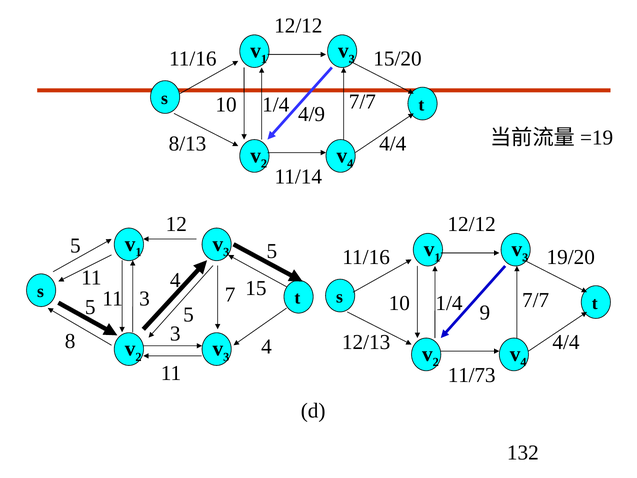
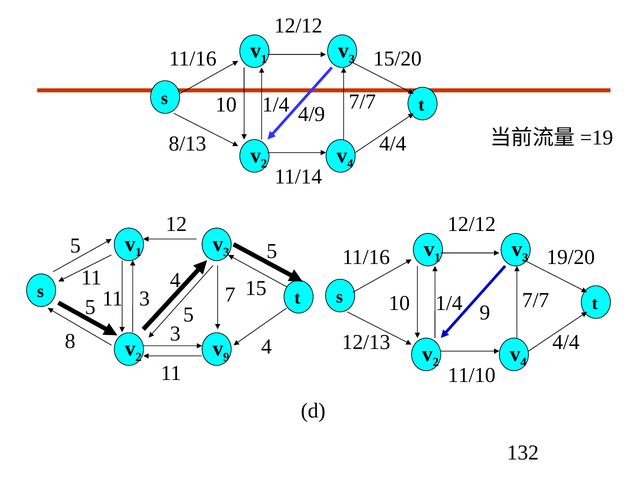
3 at (226, 357): 3 -> 9
11/73: 11/73 -> 11/10
